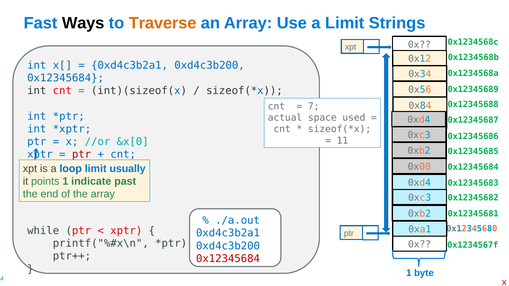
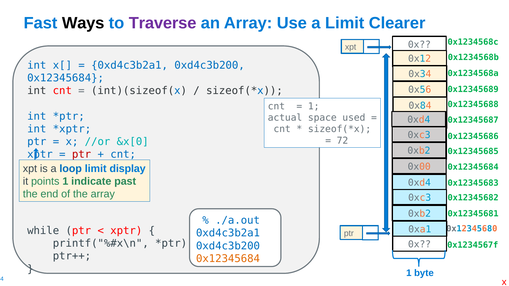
Traverse colour: orange -> purple
Strings: Strings -> Clearer
7 at (314, 106): 7 -> 1
11: 11 -> 72
usually: usually -> display
0x12345684 at (228, 259) colour: red -> orange
